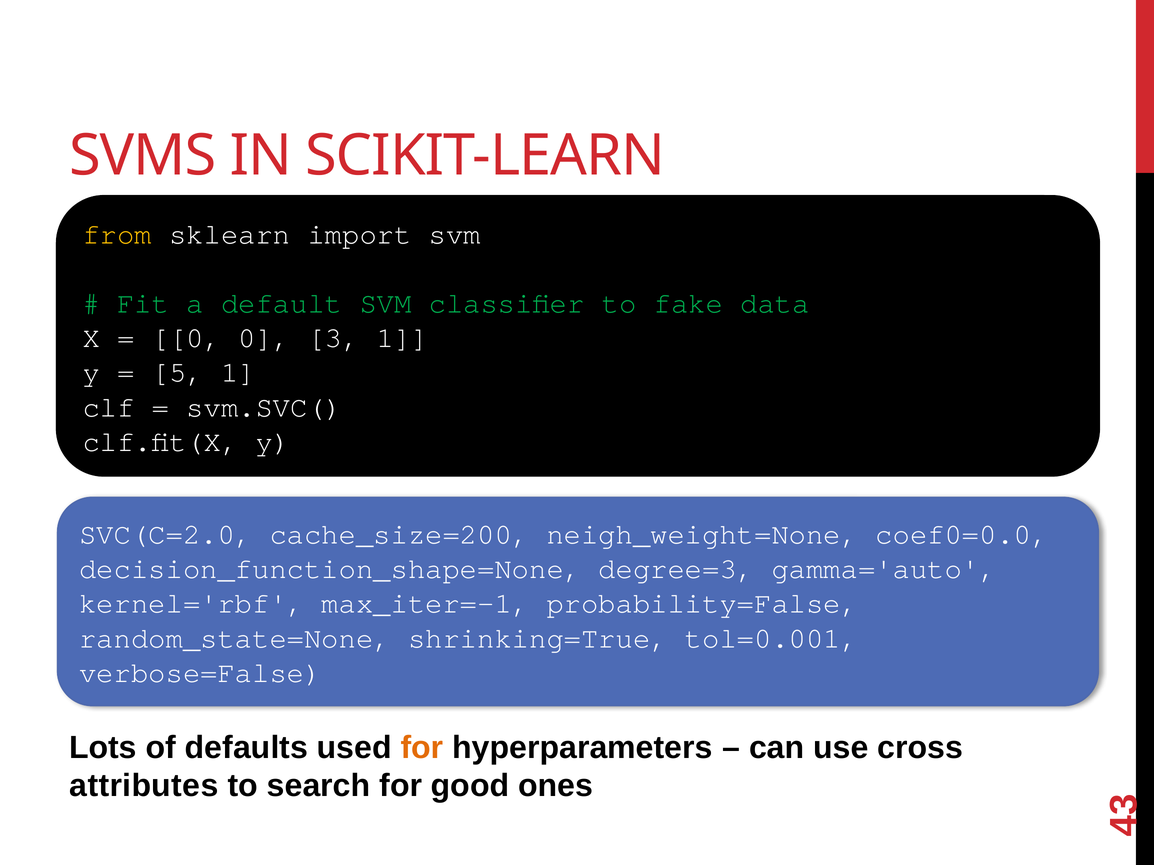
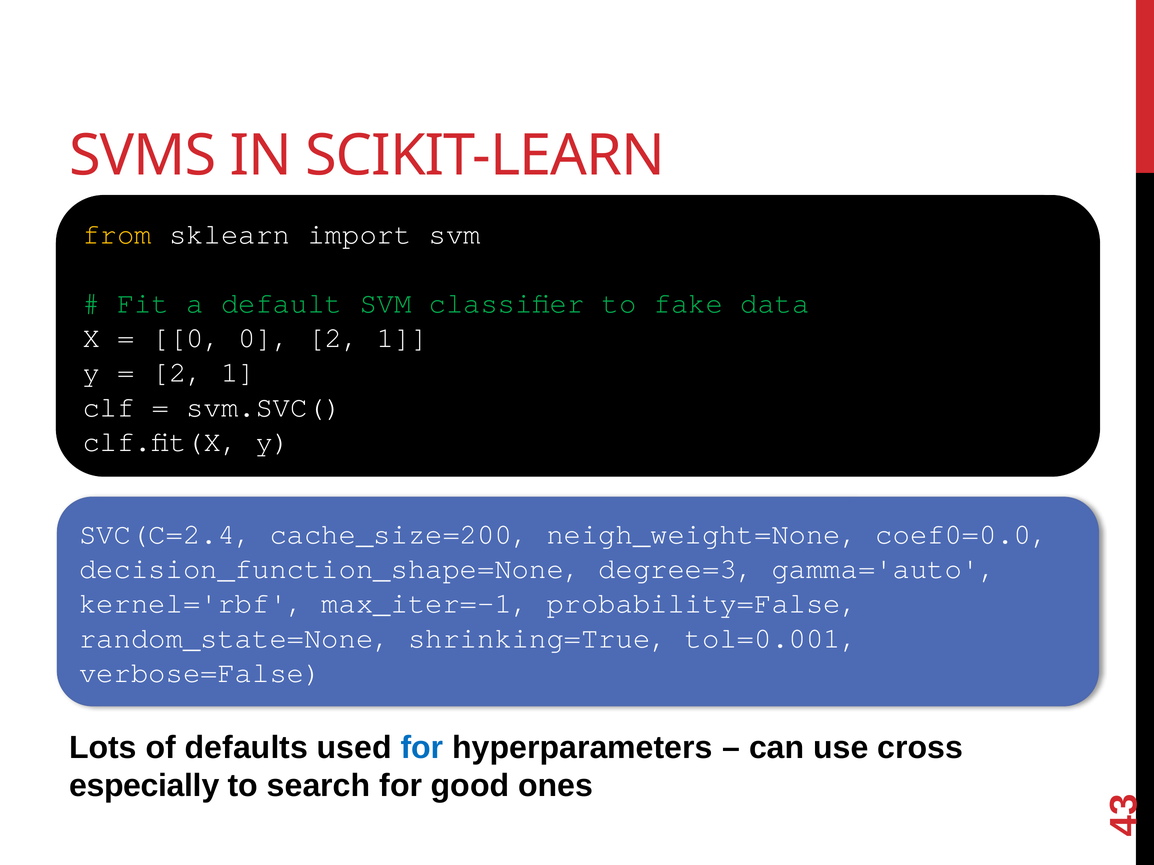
0 3: 3 -> 2
5 at (178, 373): 5 -> 2
SVC(C=2.0: SVC(C=2.0 -> SVC(C=2.4
for at (422, 748) colour: orange -> blue
attributes: attributes -> especially
